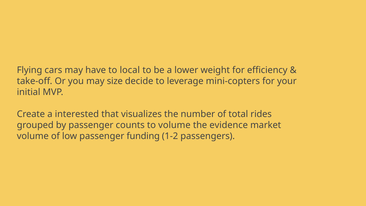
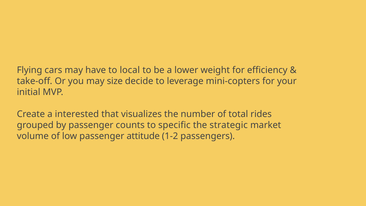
to volume: volume -> specific
evidence: evidence -> strategic
funding: funding -> attitude
